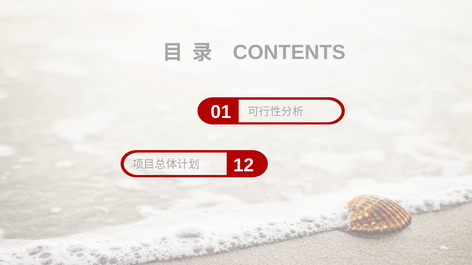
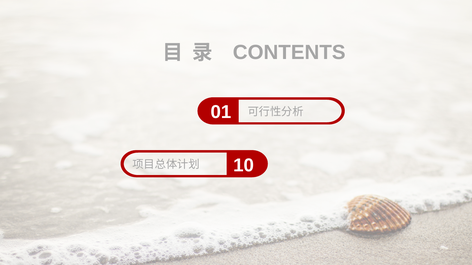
12: 12 -> 10
